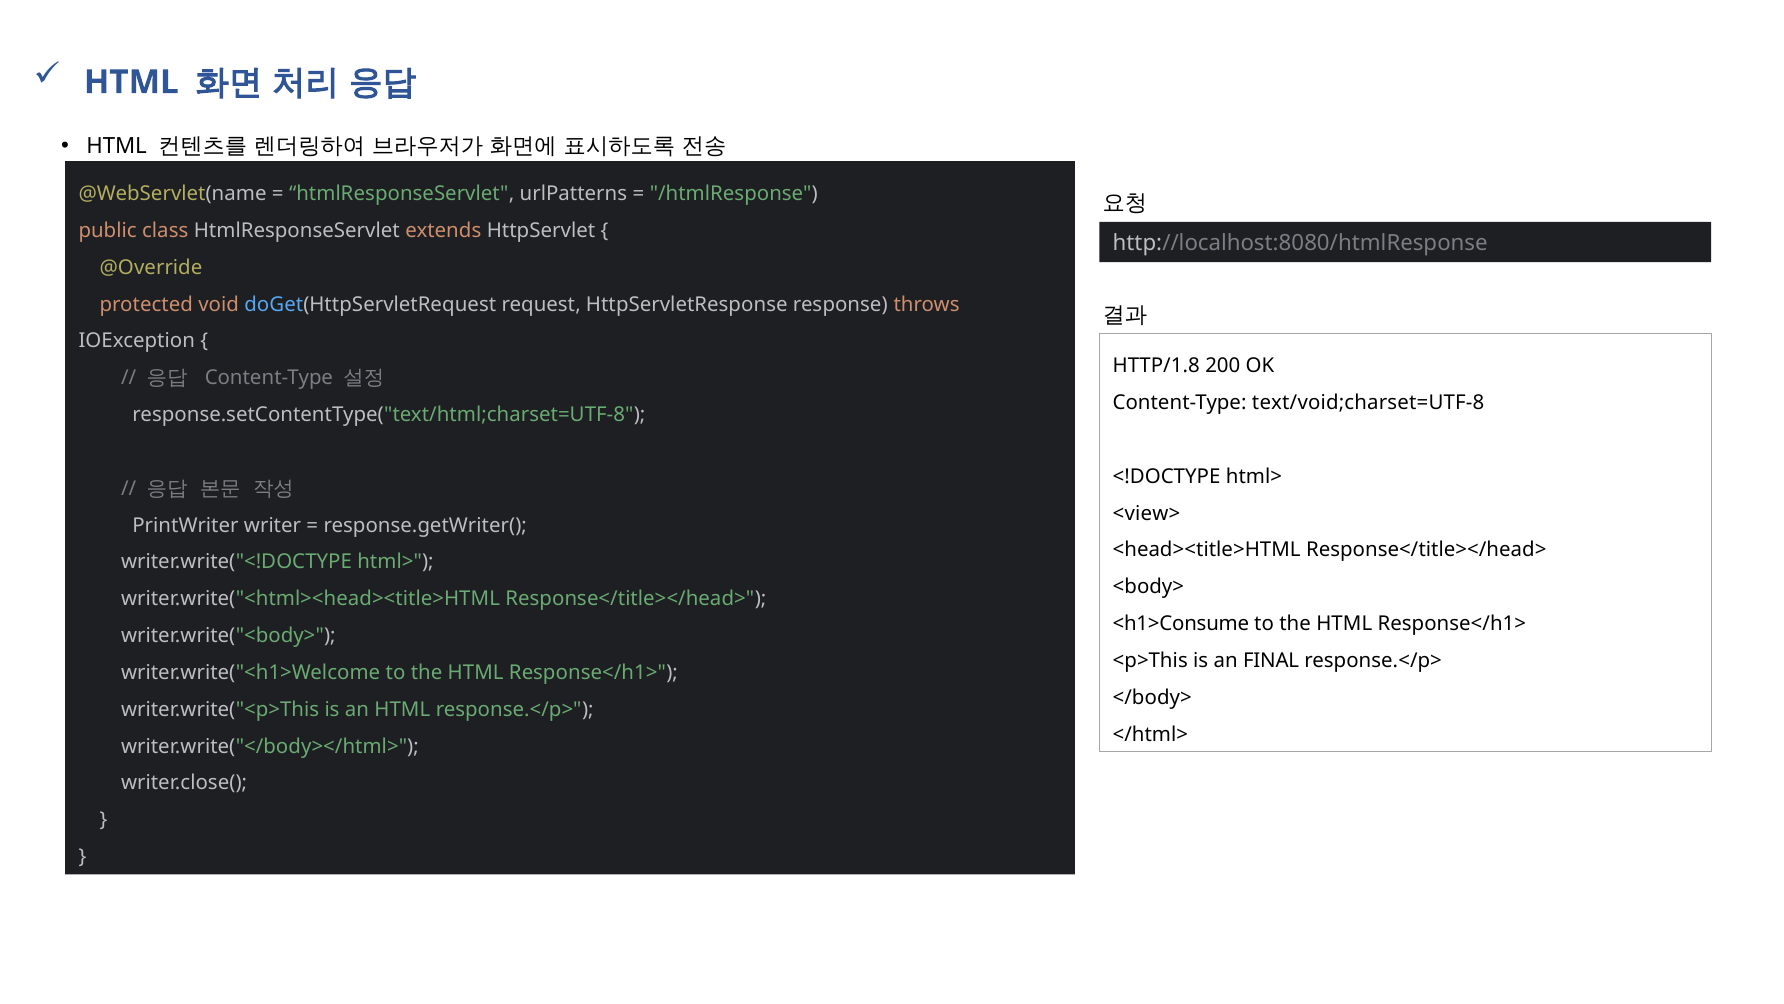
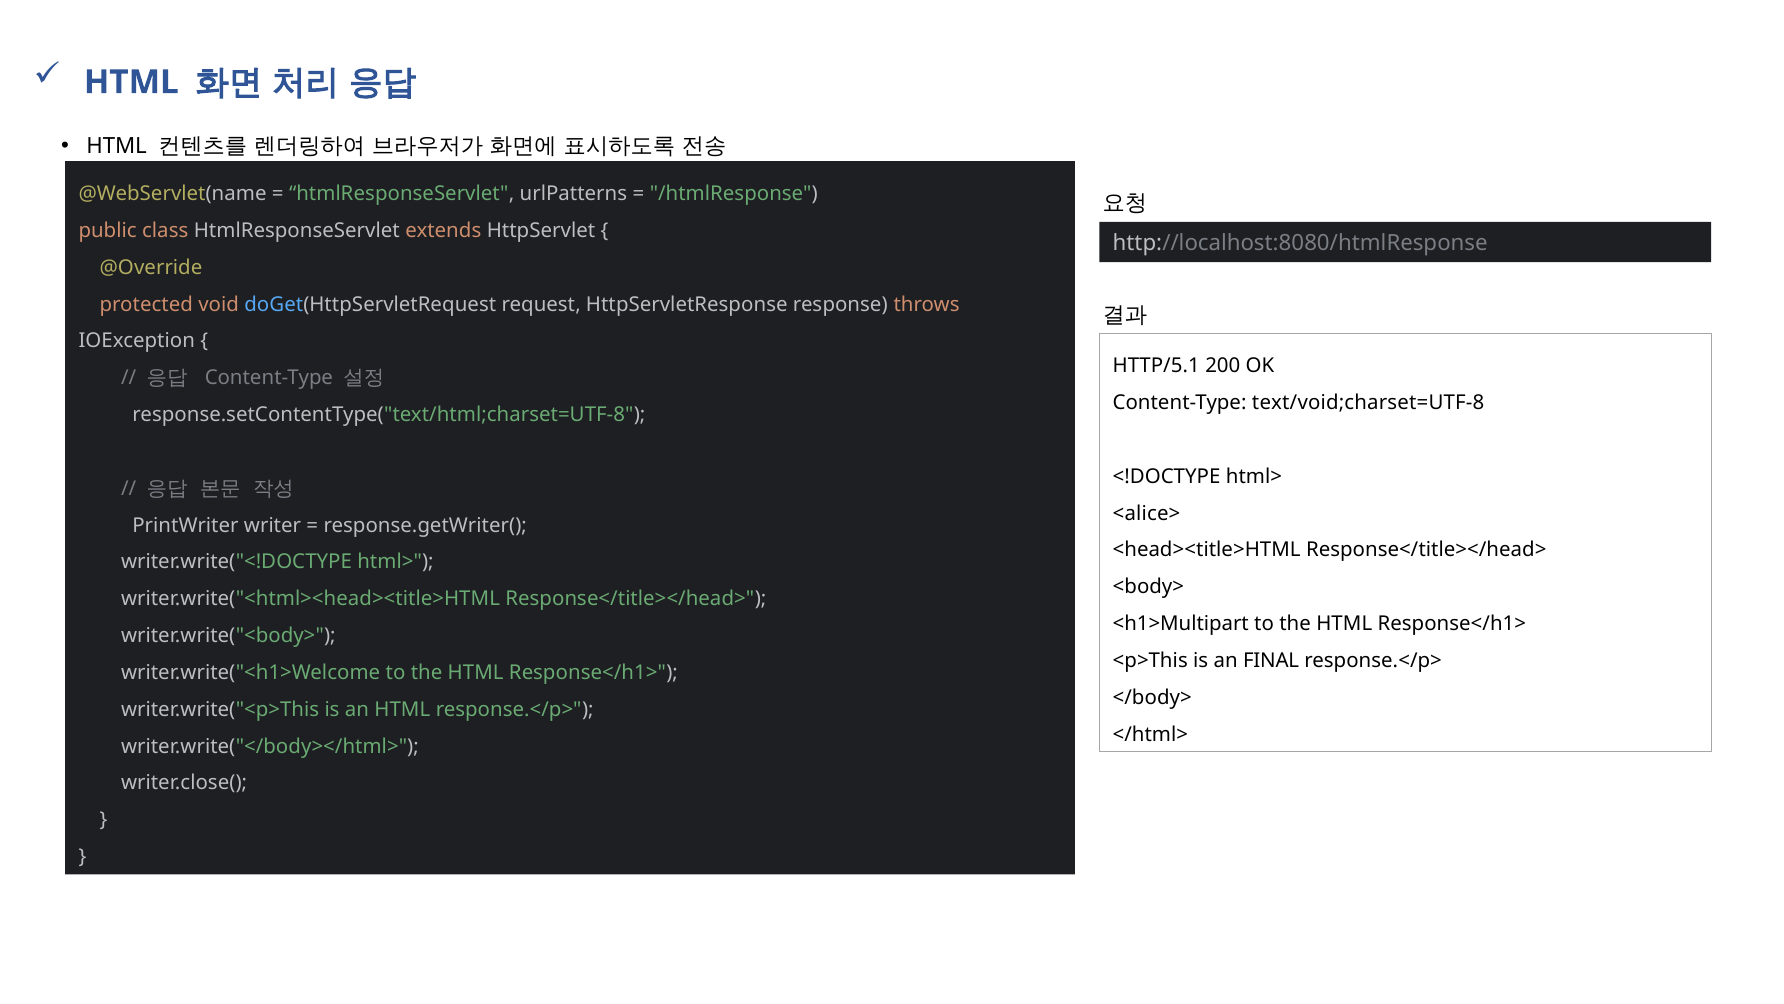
HTTP/1.8: HTTP/1.8 -> HTTP/5.1
<view>: <view> -> <alice>
<h1>Consume: <h1>Consume -> <h1>Multipart
